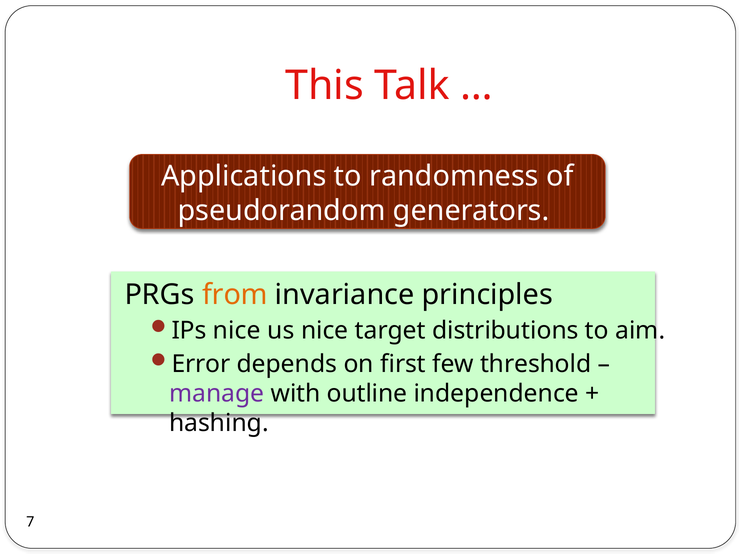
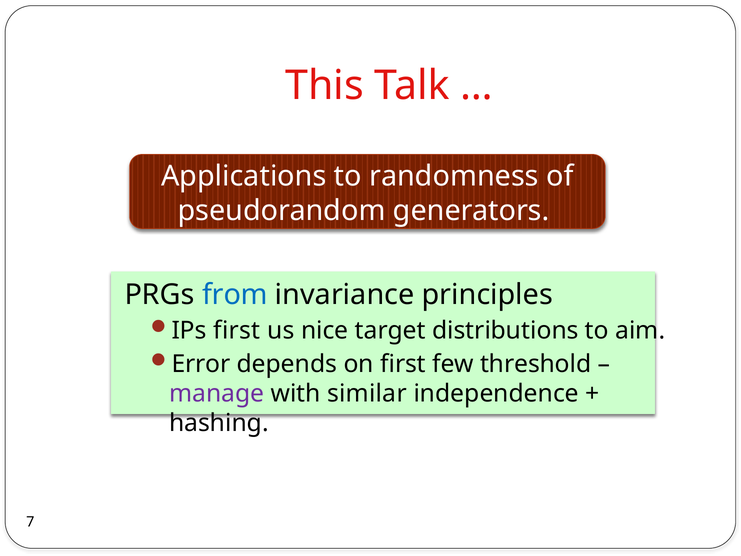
from colour: orange -> blue
IPs nice: nice -> first
outline: outline -> similar
